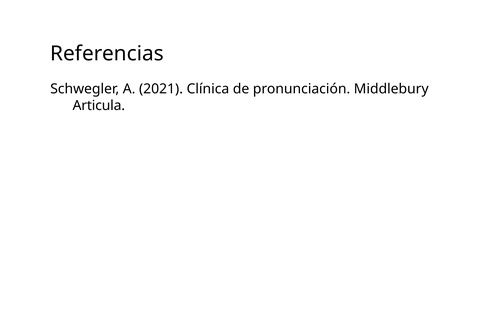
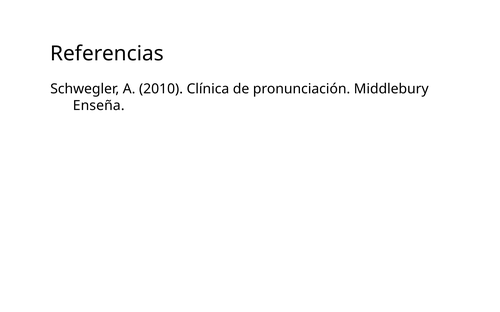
2021: 2021 -> 2010
Articula: Articula -> Enseña
